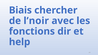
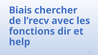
l’noir: l’noir -> l’recv
